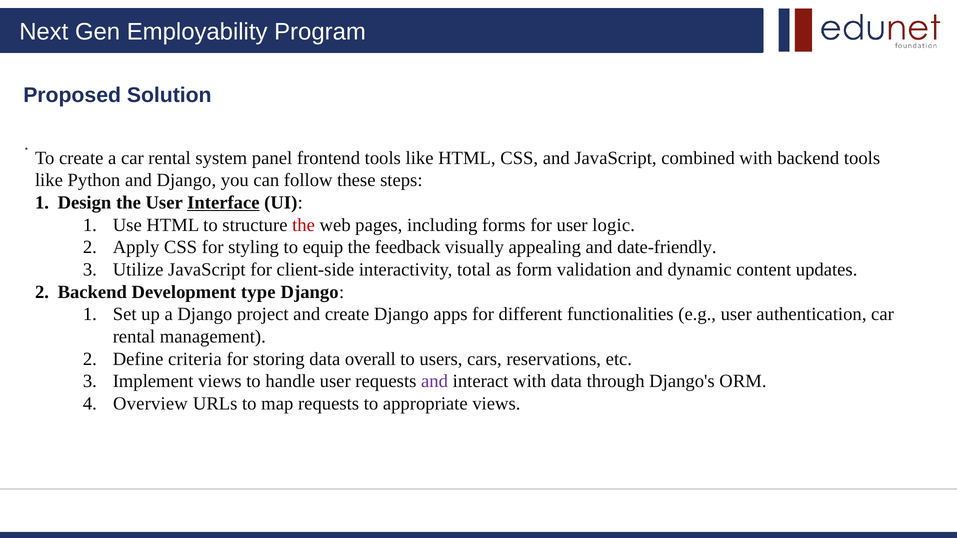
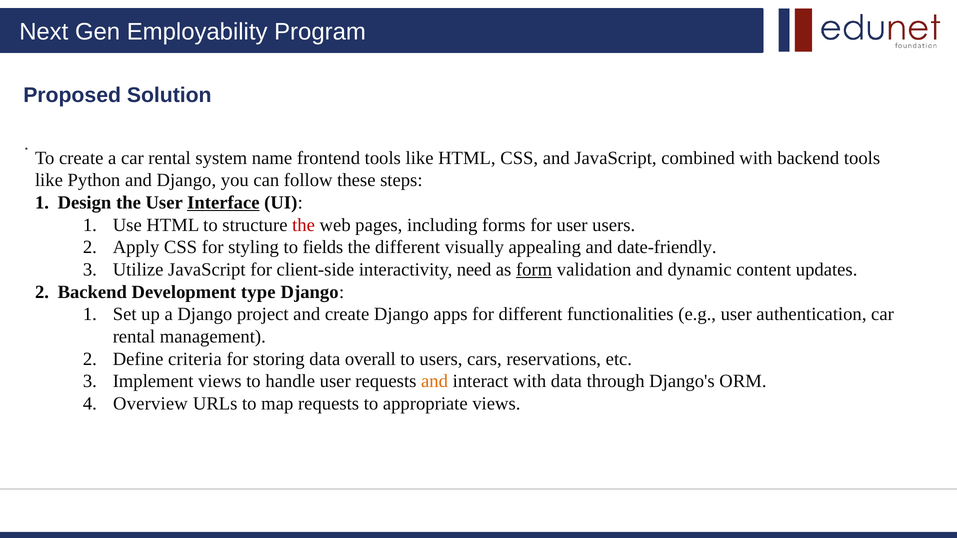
panel: panel -> name
user logic: logic -> users
equip: equip -> fields
the feedback: feedback -> different
total: total -> need
form underline: none -> present
and at (435, 381) colour: purple -> orange
